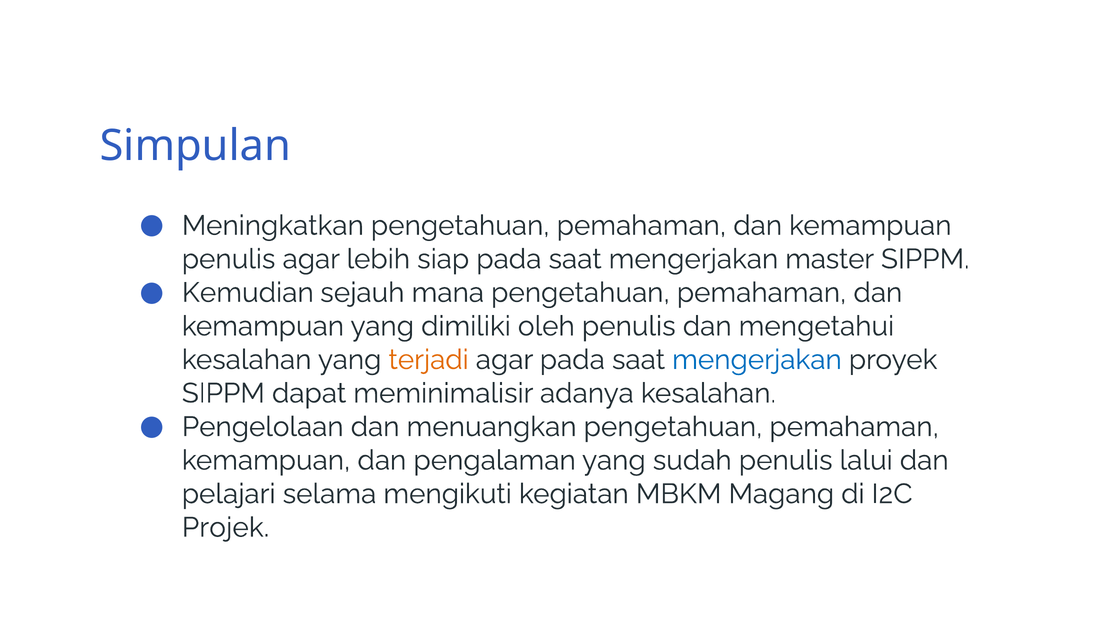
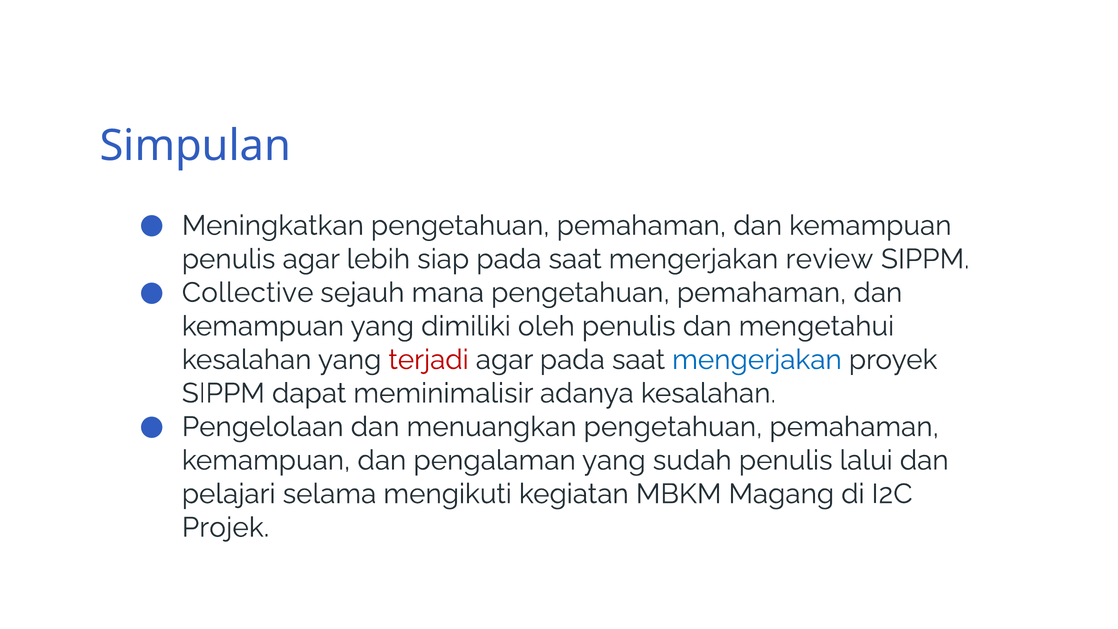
master: master -> review
Kemudian: Kemudian -> Collective
terjadi colour: orange -> red
